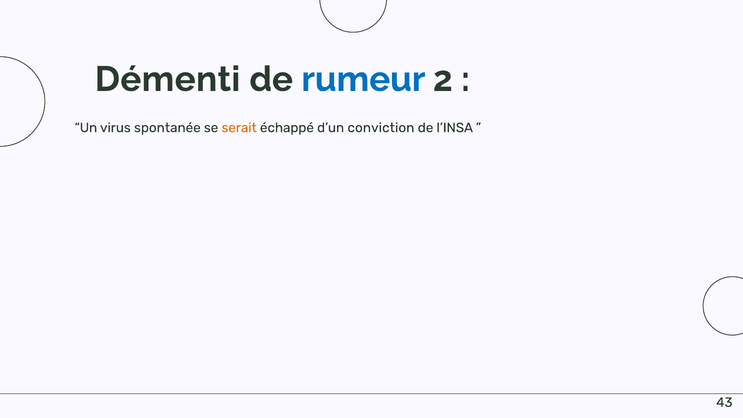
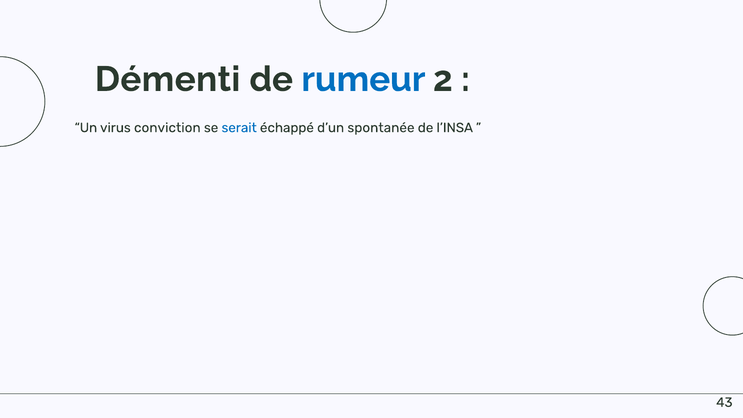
spontanée: spontanée -> conviction
serait colour: orange -> blue
conviction: conviction -> spontanée
